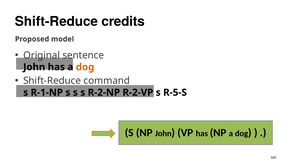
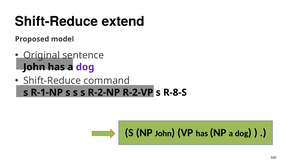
credits: credits -> extend
dog at (85, 67) colour: orange -> purple
R-5-S: R-5-S -> R-8-S
